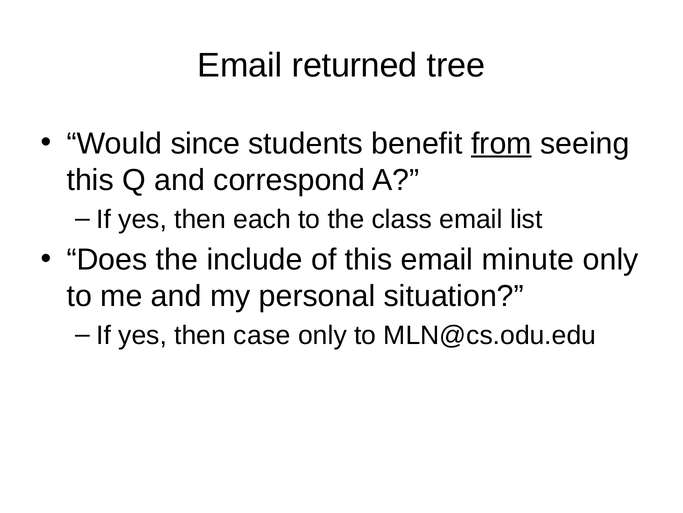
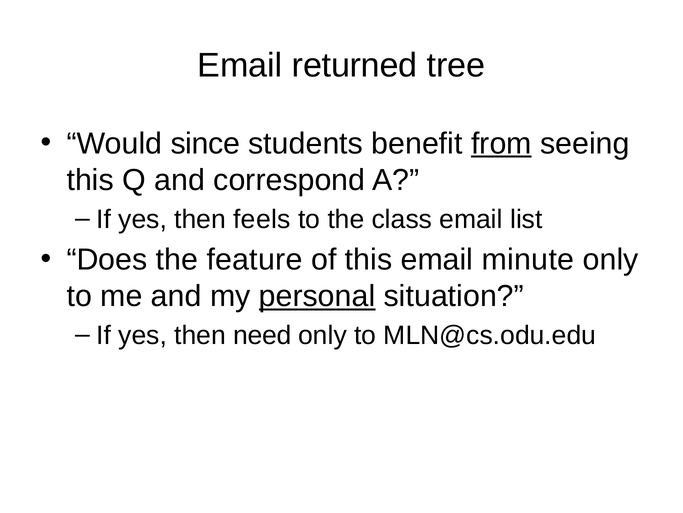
each: each -> feels
include: include -> feature
personal underline: none -> present
case: case -> need
